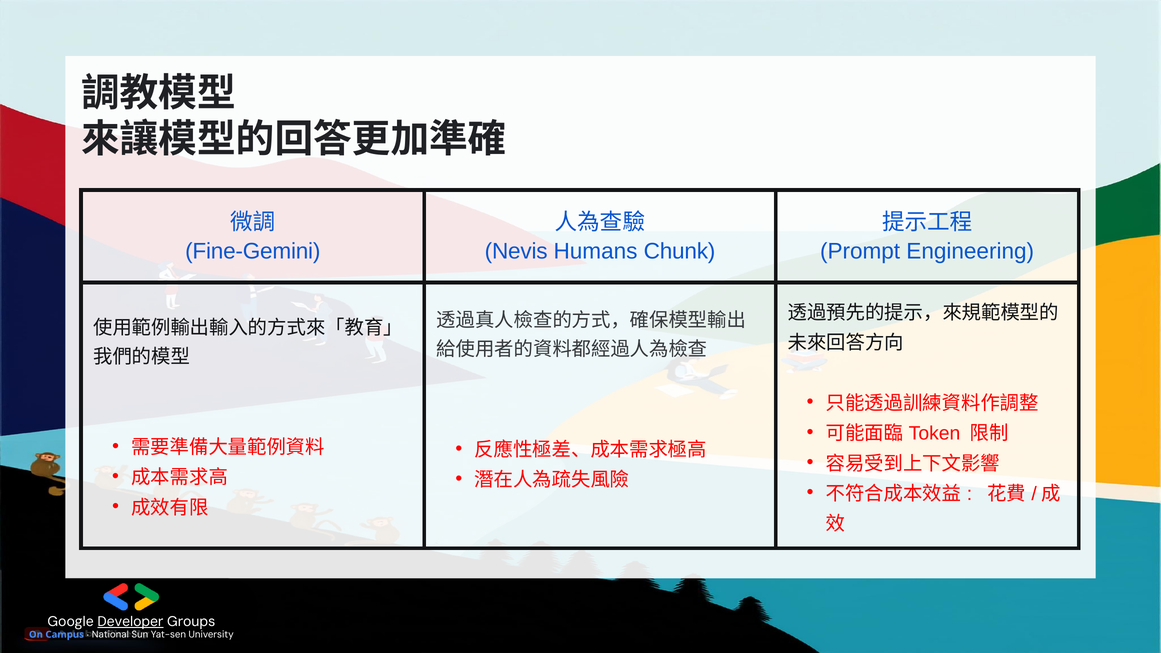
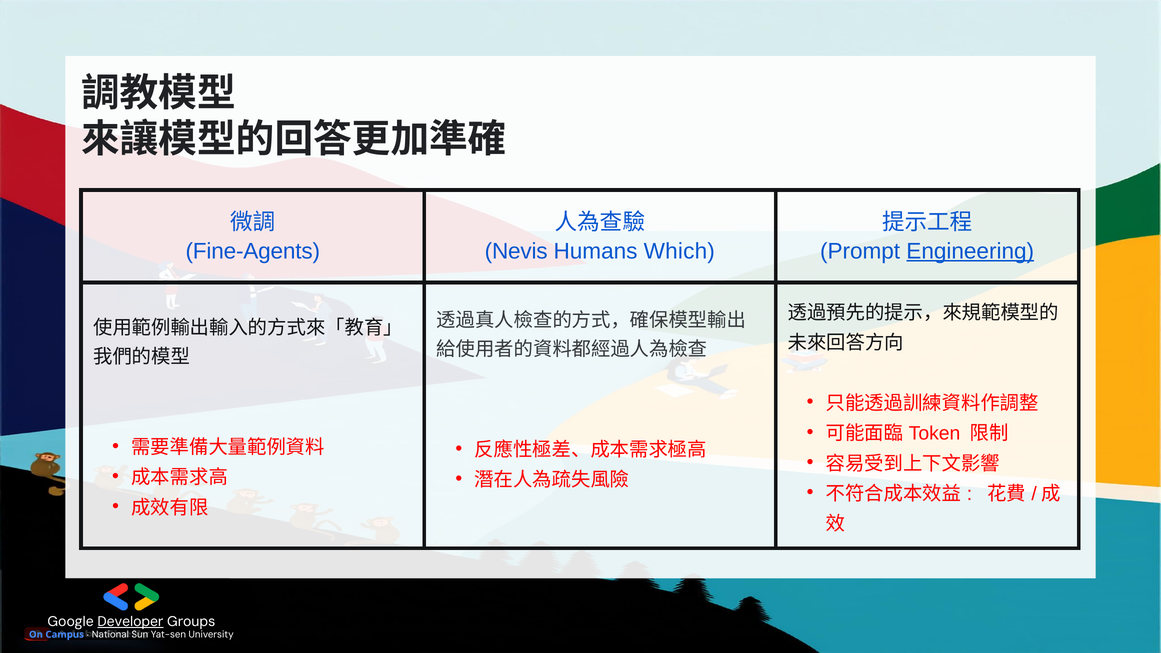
Fine-Gemini: Fine-Gemini -> Fine-Agents
Chunk: Chunk -> Which
Engineering underline: none -> present
